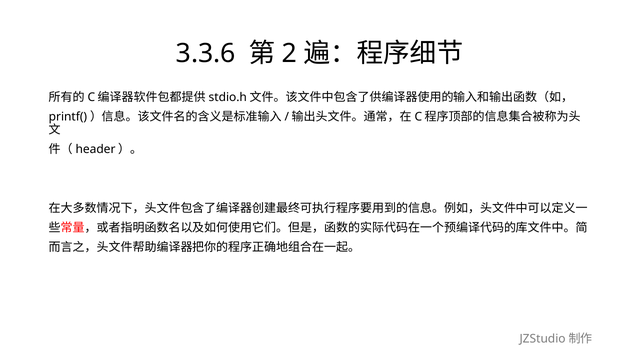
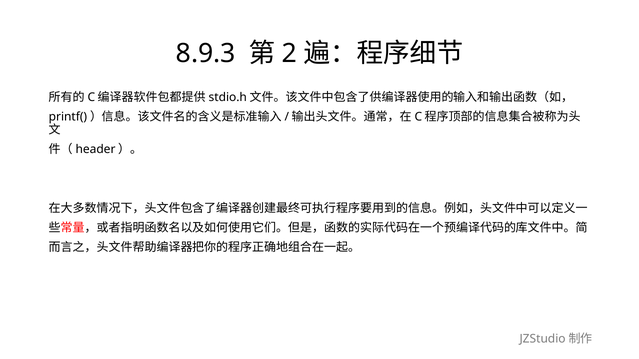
3.3.6: 3.3.6 -> 8.9.3
